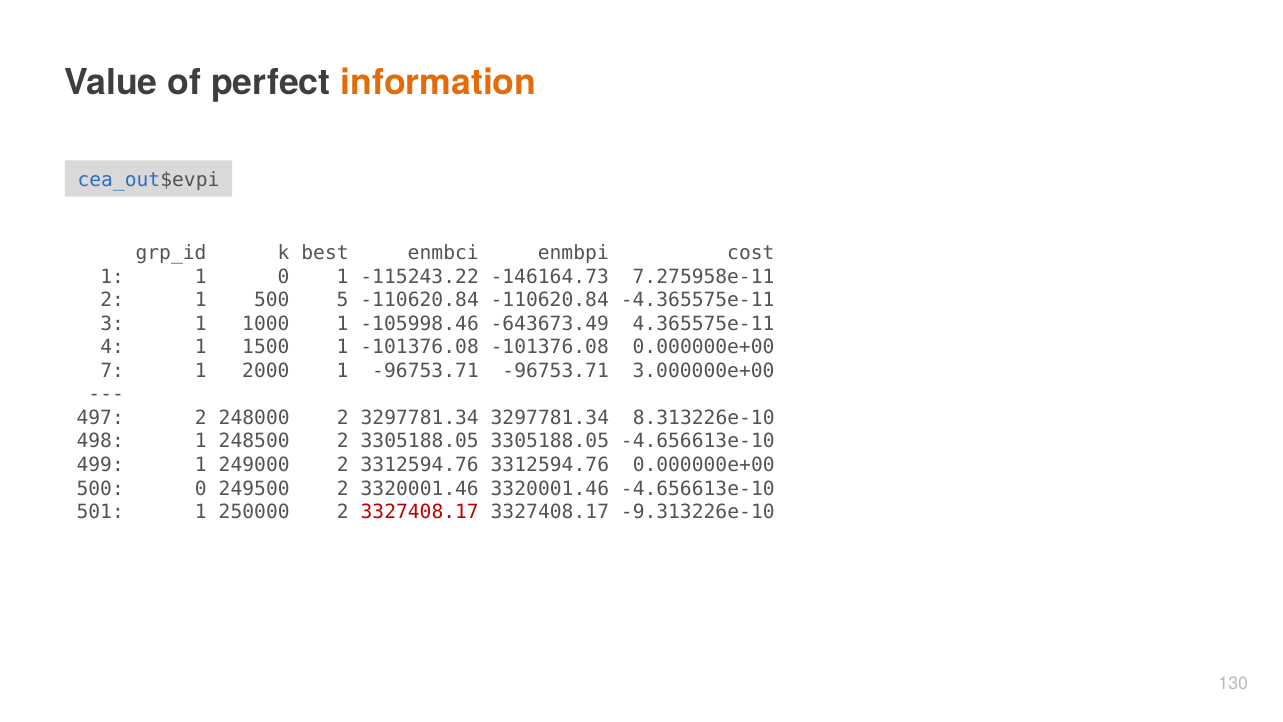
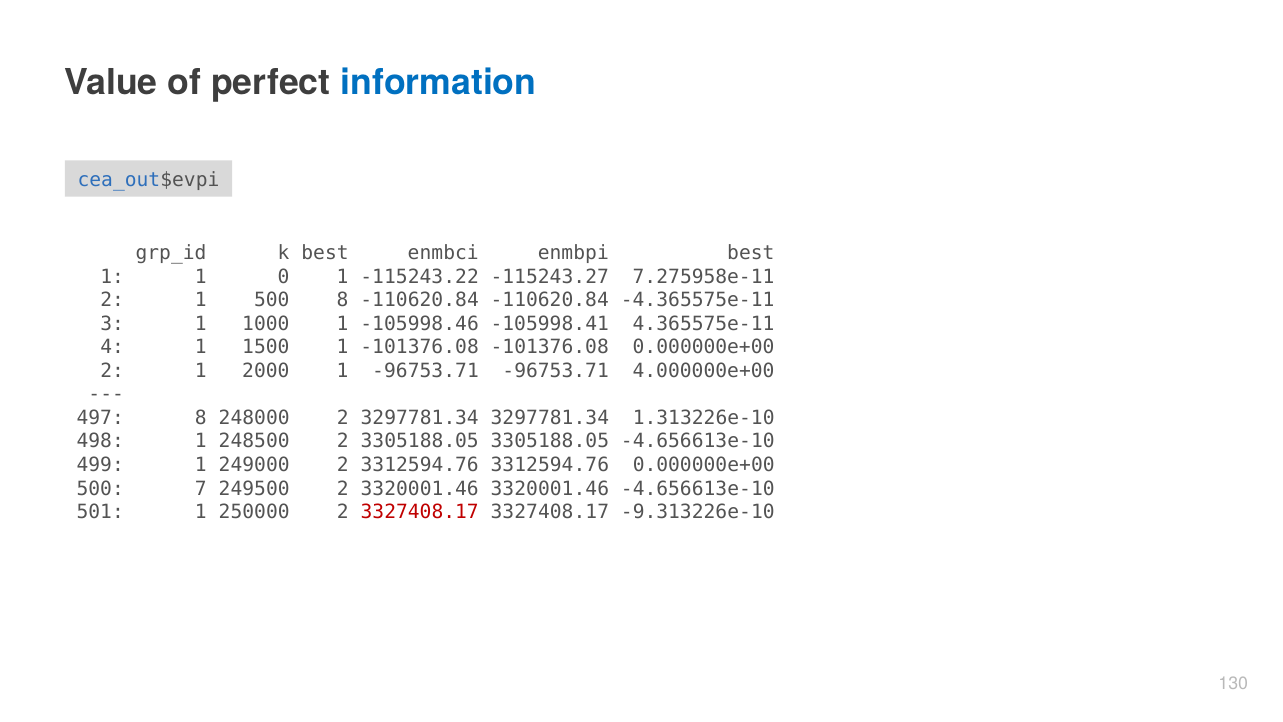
information colour: orange -> blue
enmbpi cost: cost -> best
-146164.73: -146164.73 -> -115243.27
500 5: 5 -> 8
-643673.49: -643673.49 -> -105998.41
7 at (112, 371): 7 -> 2
3.000000e+00: 3.000000e+00 -> 4.000000e+00
497 2: 2 -> 8
8.313226e-10: 8.313226e-10 -> 1.313226e-10
500 0: 0 -> 7
